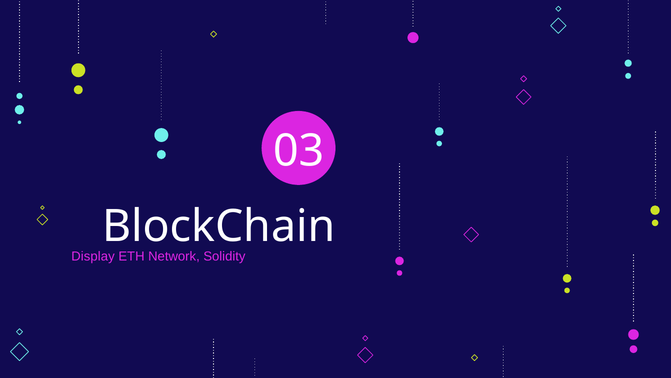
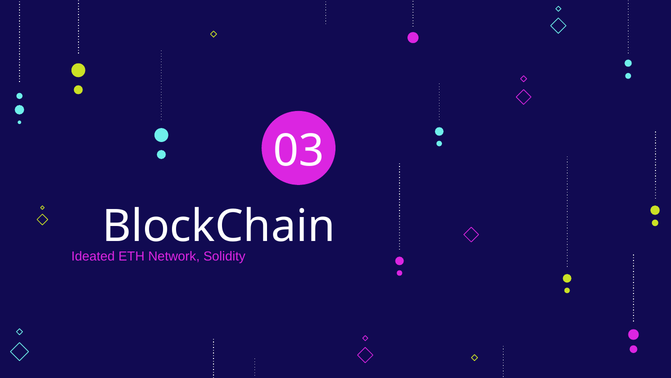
Display: Display -> Ideated
